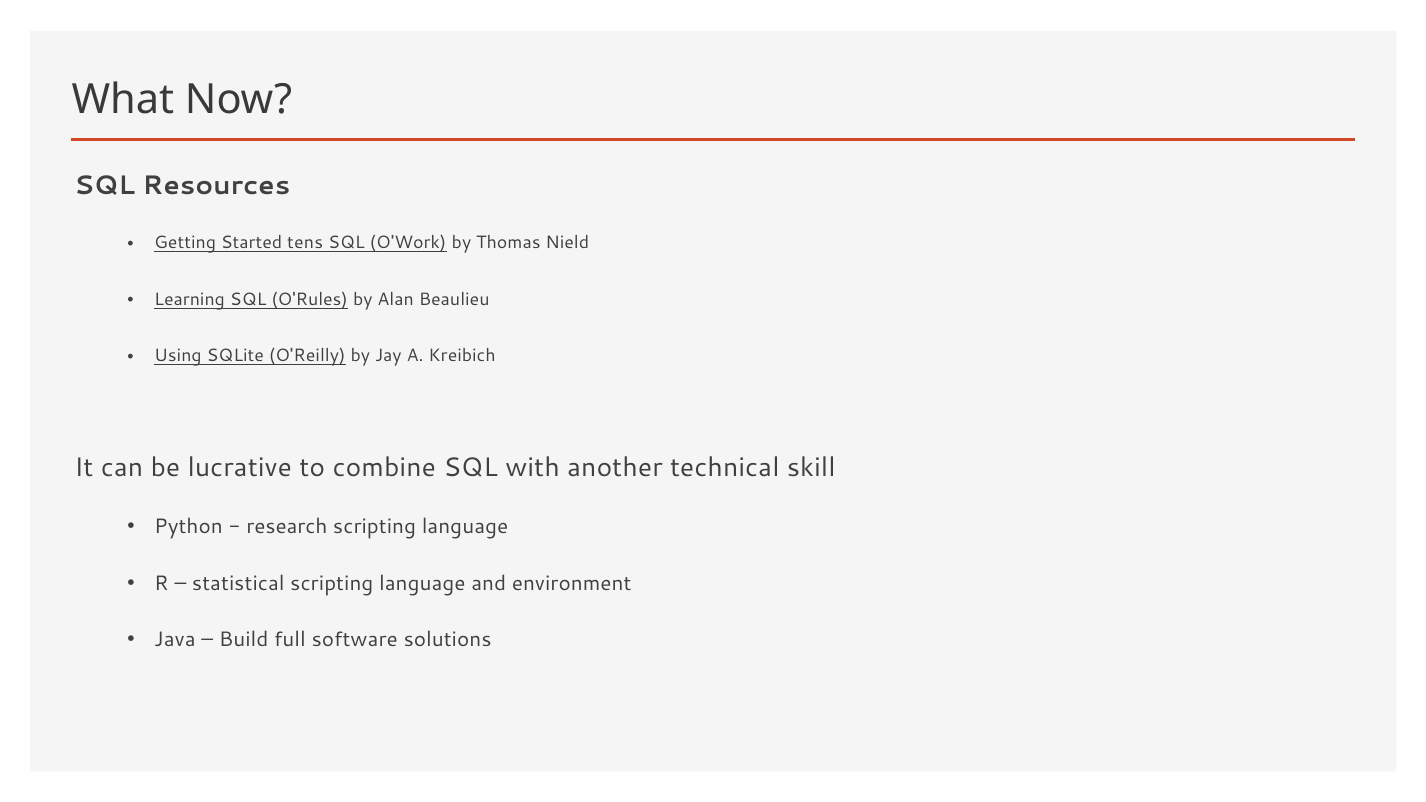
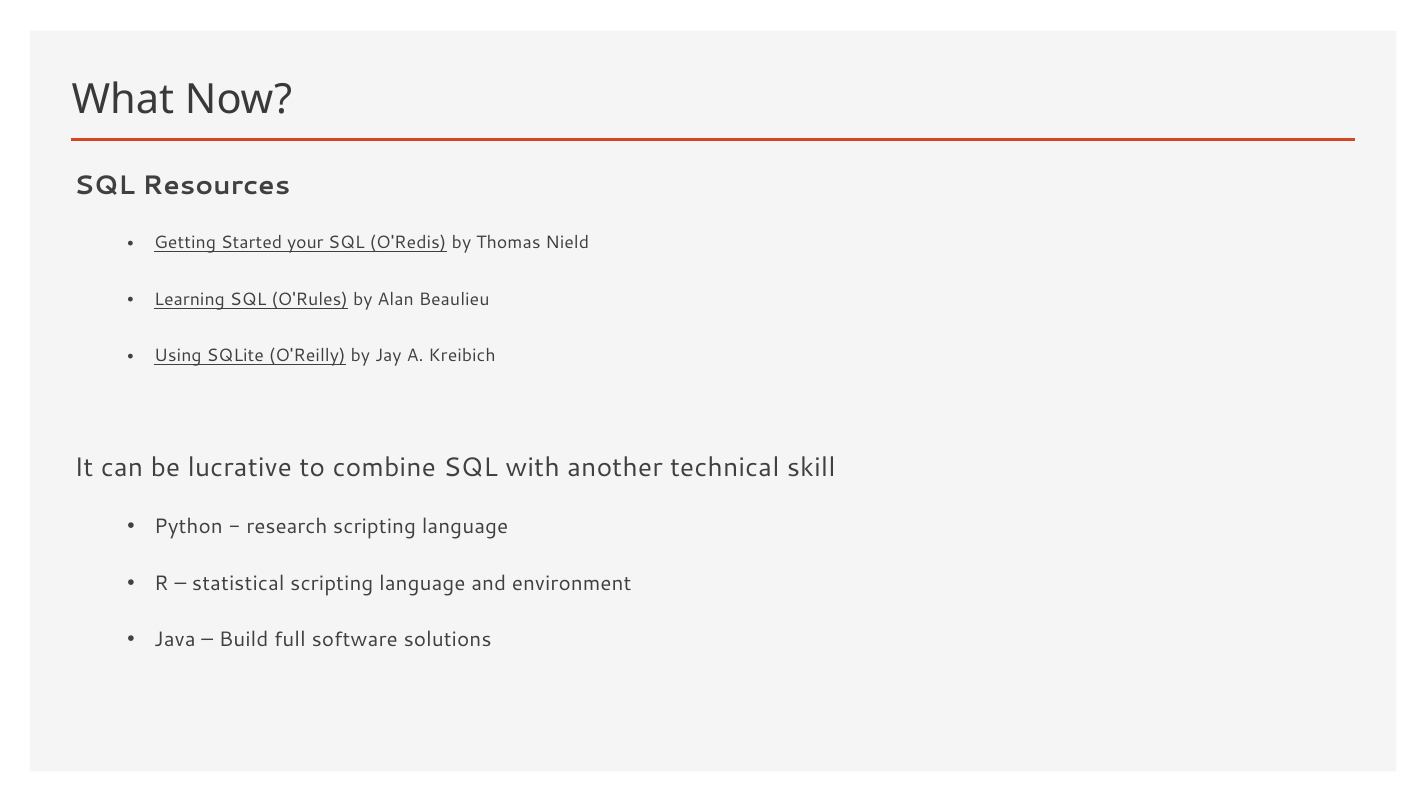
tens: tens -> your
O'Work: O'Work -> O'Redis
